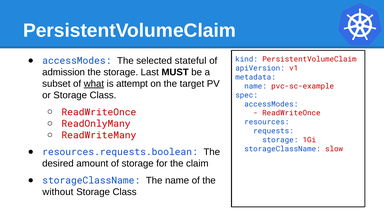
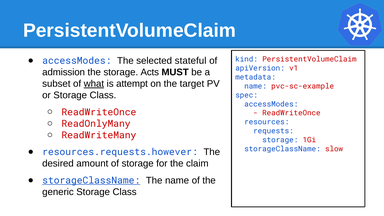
Last: Last -> Acts
resources.requests.boolean: resources.requests.boolean -> resources.requests.however
storageClassName at (91, 180) underline: none -> present
without: without -> generic
